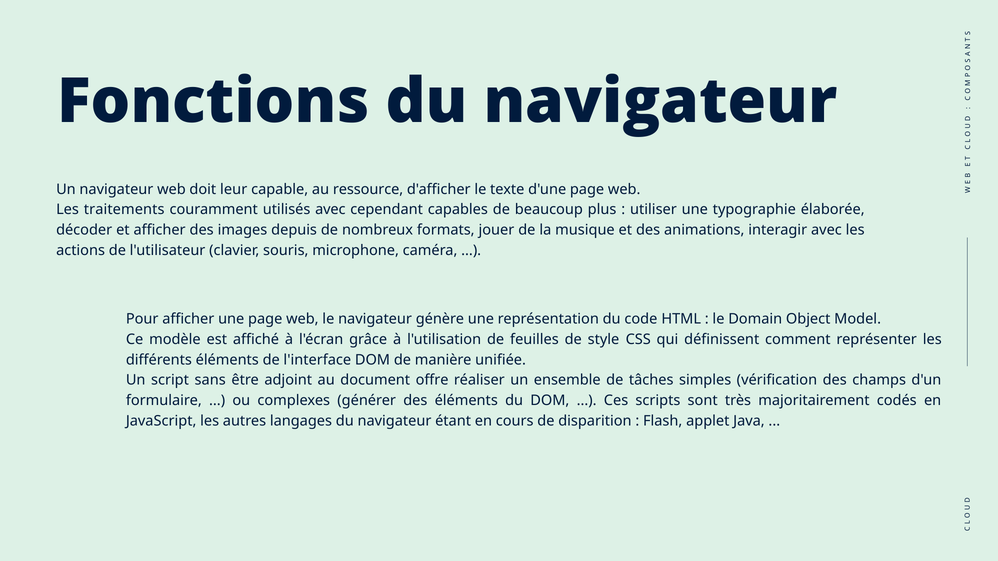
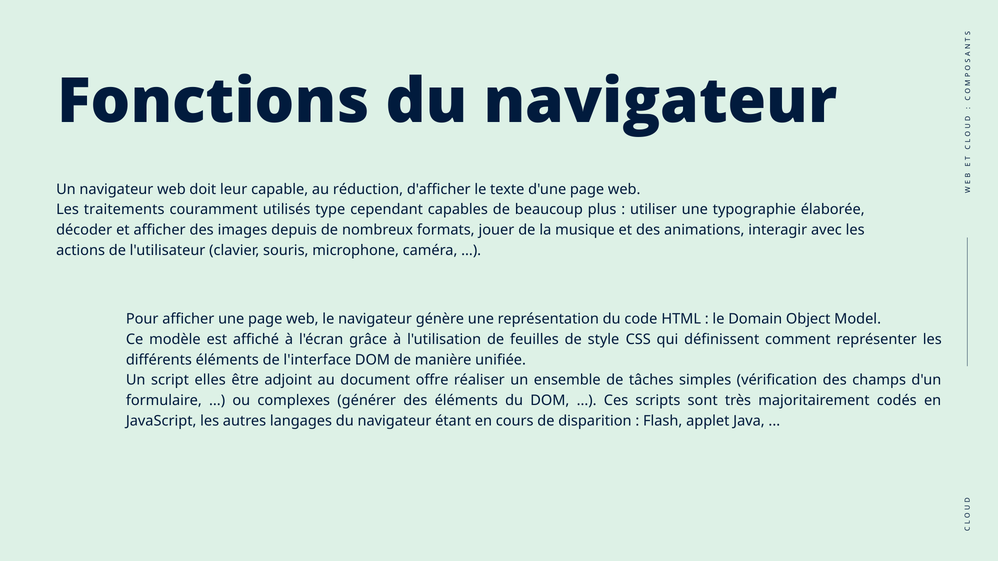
ressource: ressource -> réduction
utilisés avec: avec -> type
sans: sans -> elles
